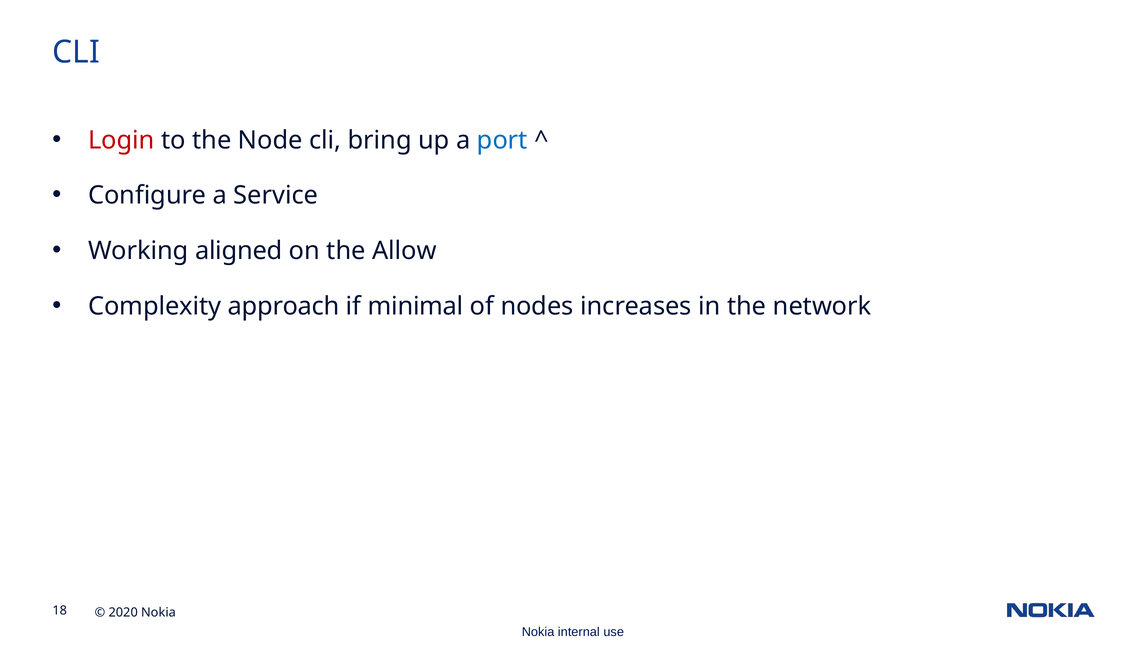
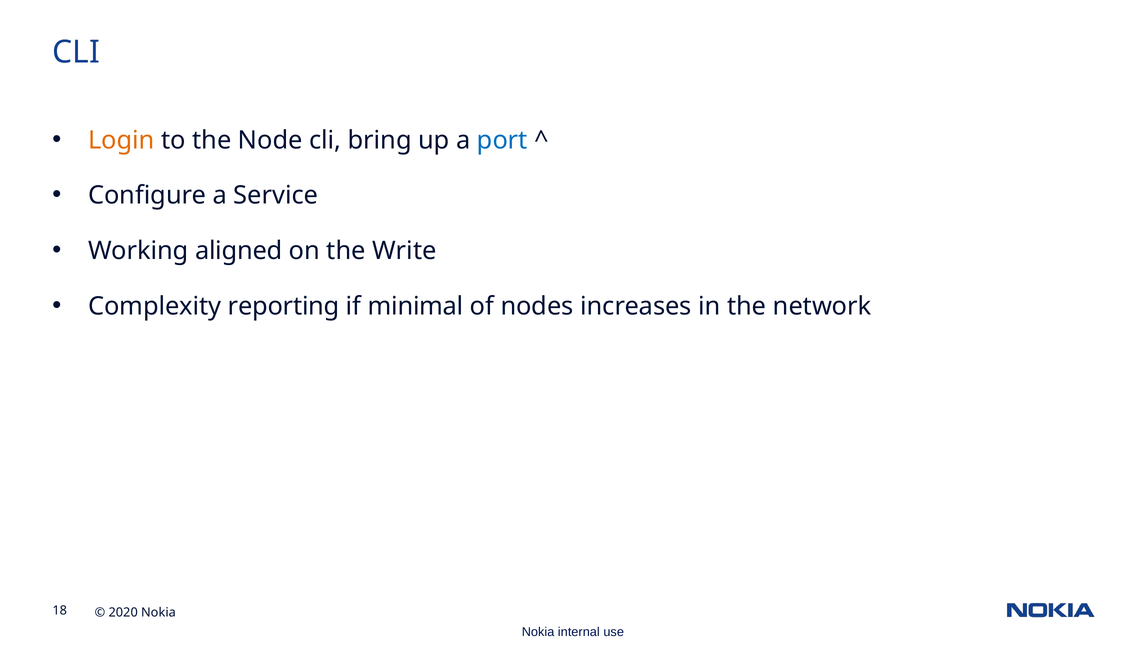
Login colour: red -> orange
Allow: Allow -> Write
approach: approach -> reporting
